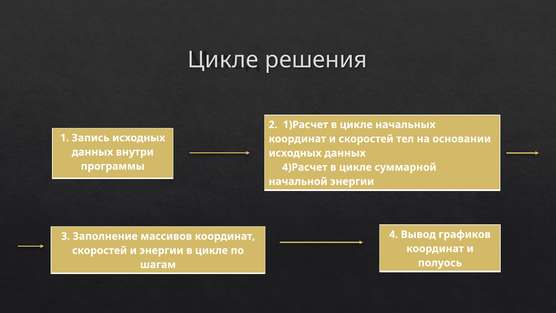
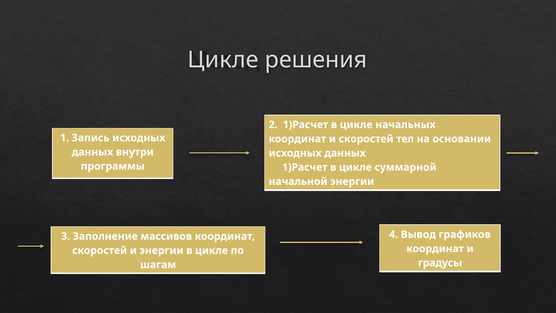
4)Расчет at (305, 167): 4)Расчет -> 1)Расчет
полуось: полуось -> градусы
